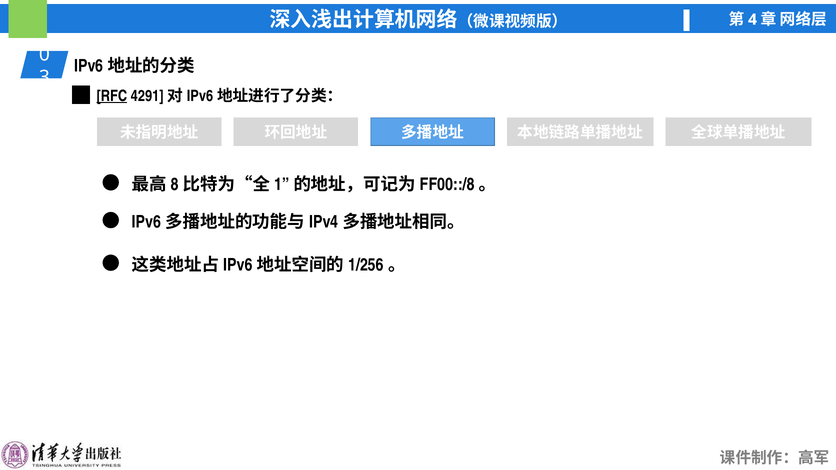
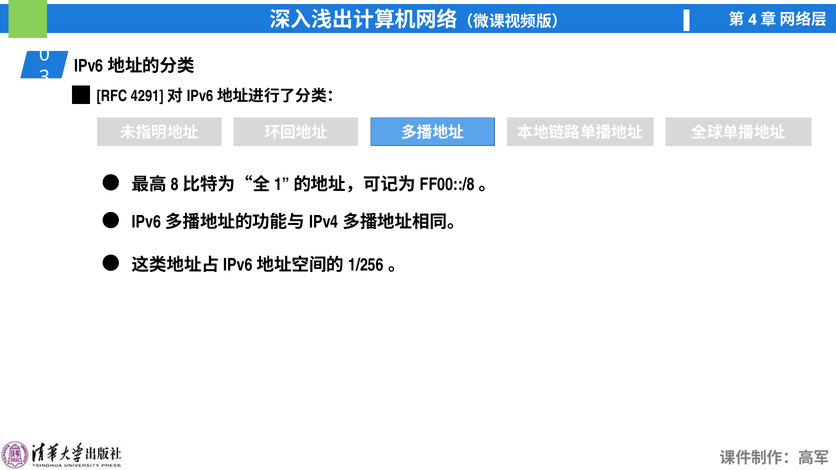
RFC underline: present -> none
